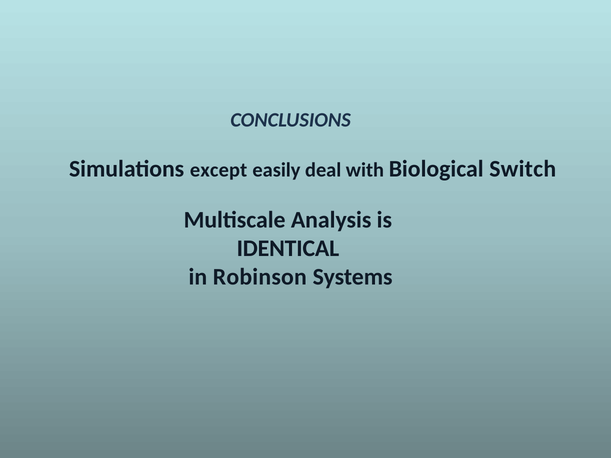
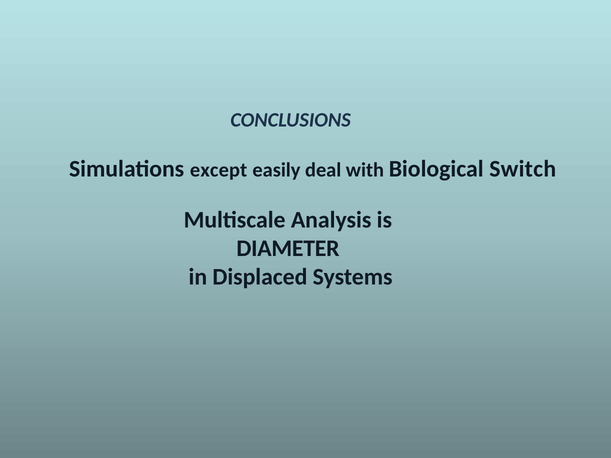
IDENTICAL: IDENTICAL -> DIAMETER
Robinson: Robinson -> Displaced
